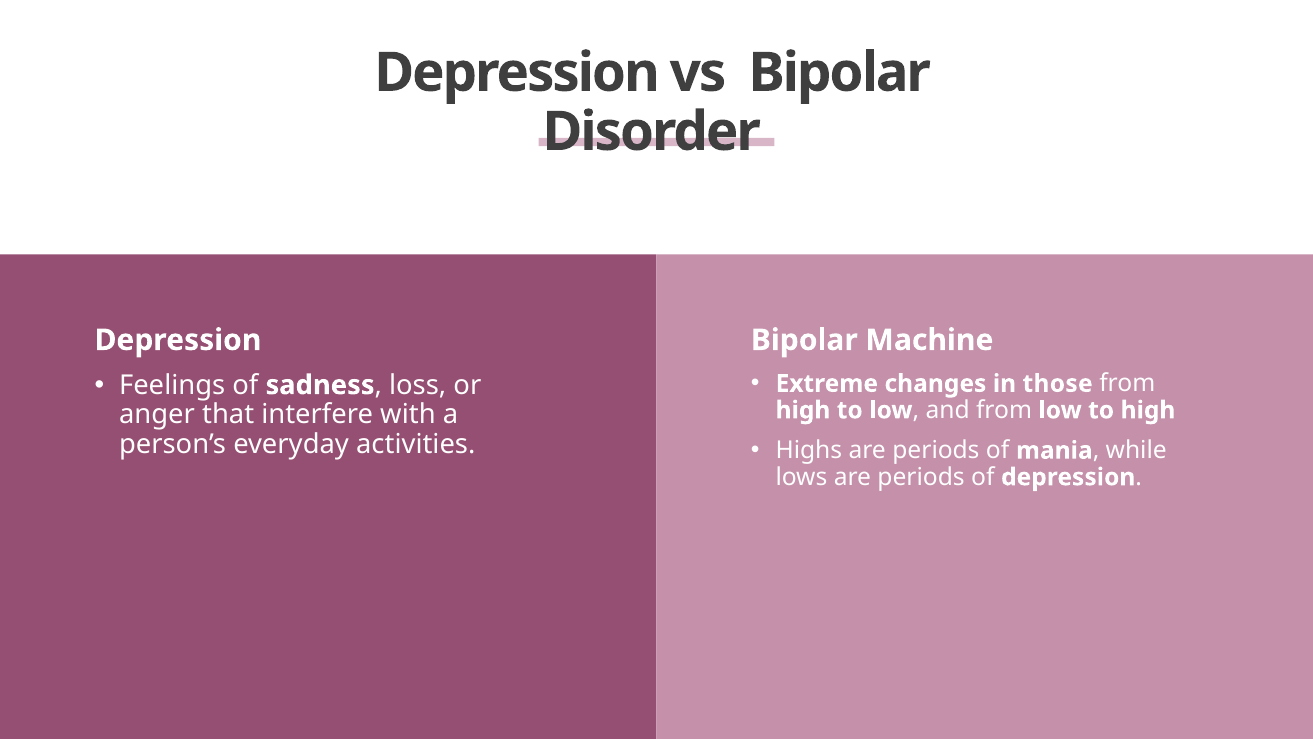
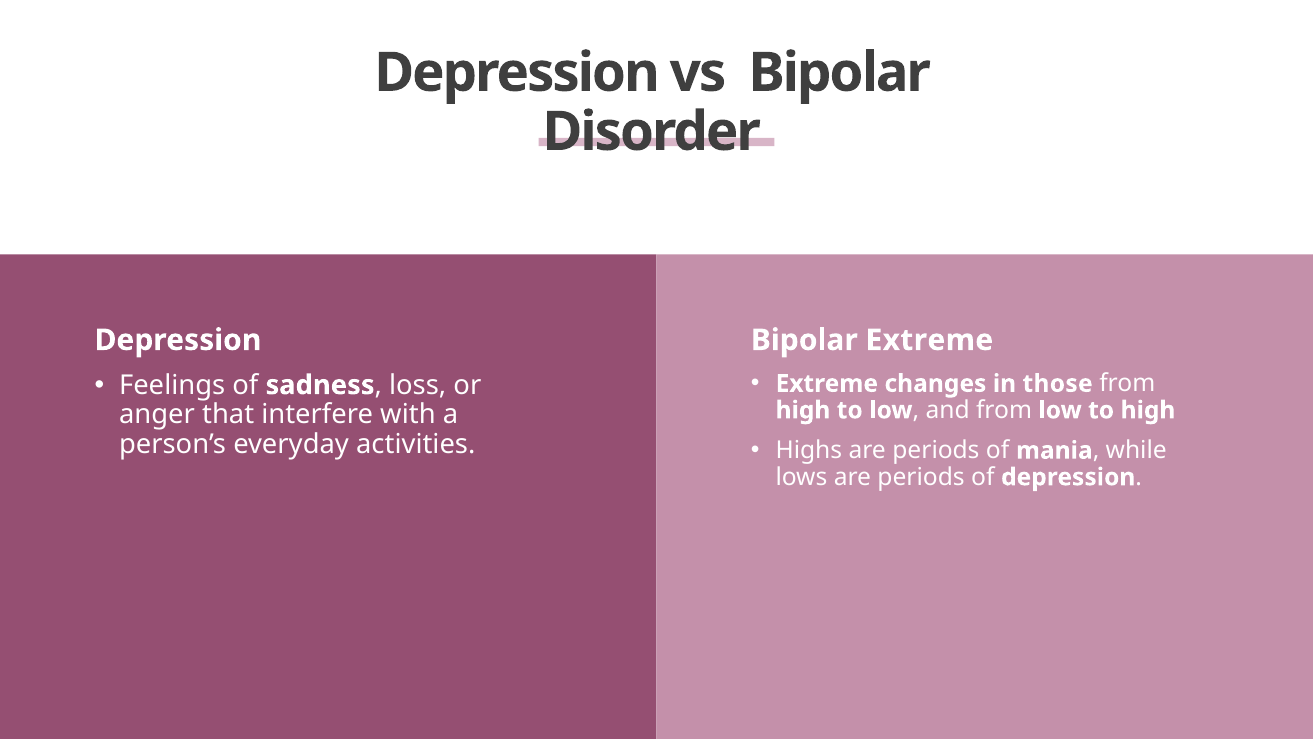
Bipolar Machine: Machine -> Extreme
